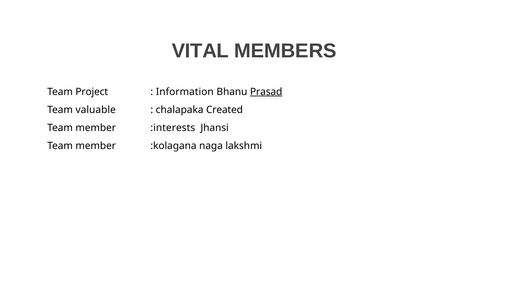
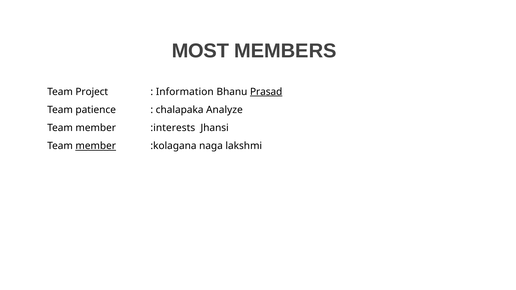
VITAL: VITAL -> MOST
valuable: valuable -> patience
Created: Created -> Analyze
member at (96, 146) underline: none -> present
